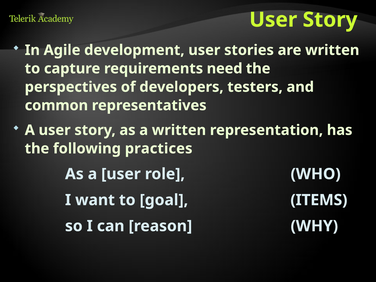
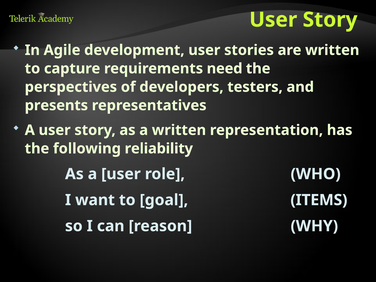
common: common -> presents
practices: practices -> reliability
